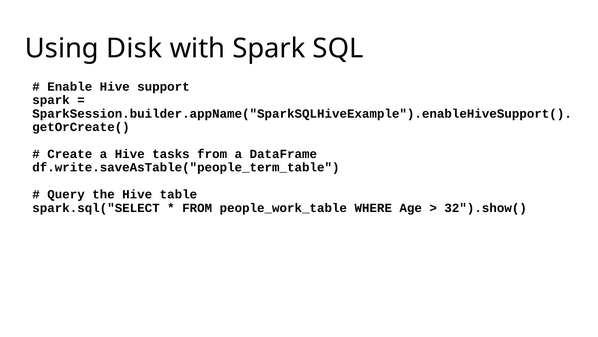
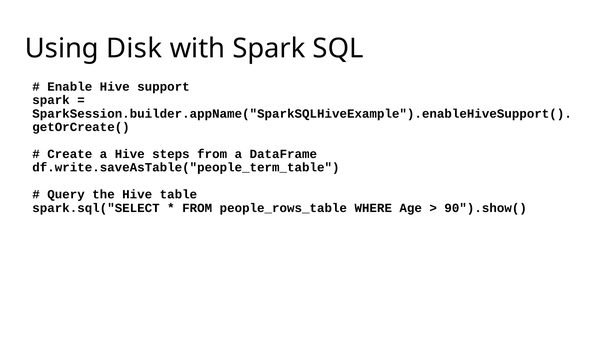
tasks: tasks -> steps
people_work_table: people_work_table -> people_rows_table
32").show(: 32").show( -> 90").show(
